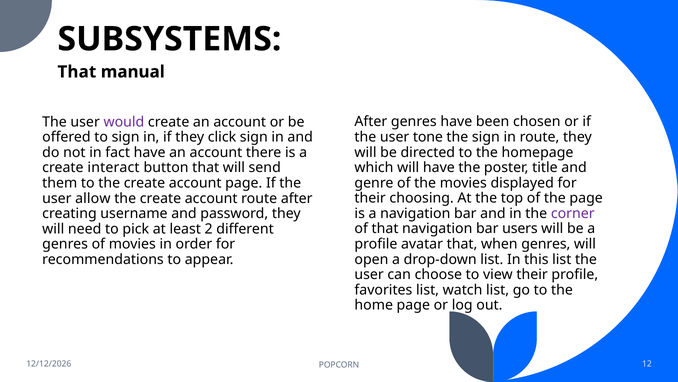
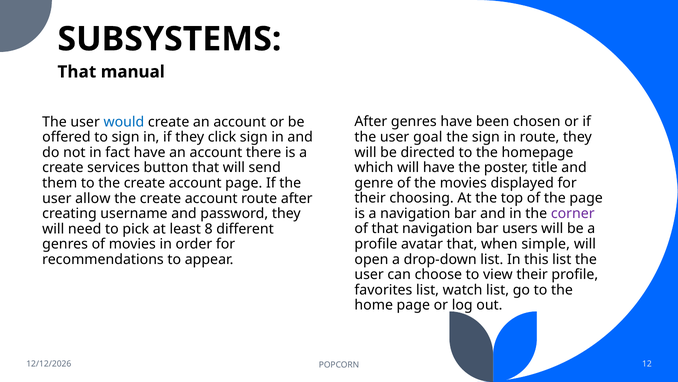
would colour: purple -> blue
tone: tone -> goal
interact: interact -> services
2: 2 -> 8
when genres: genres -> simple
